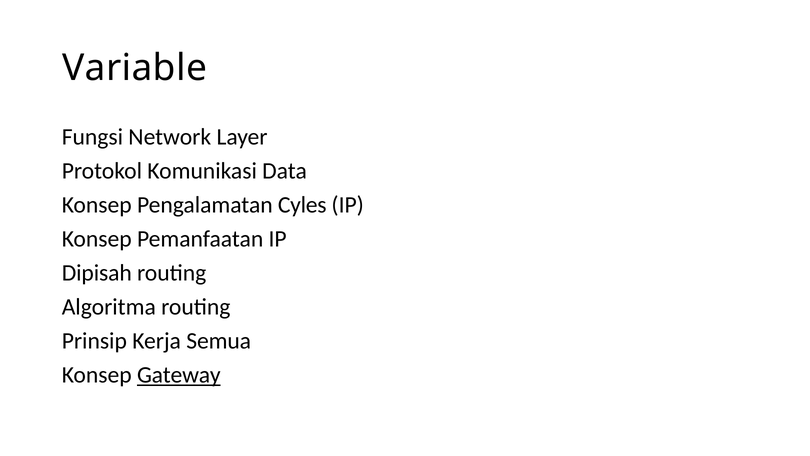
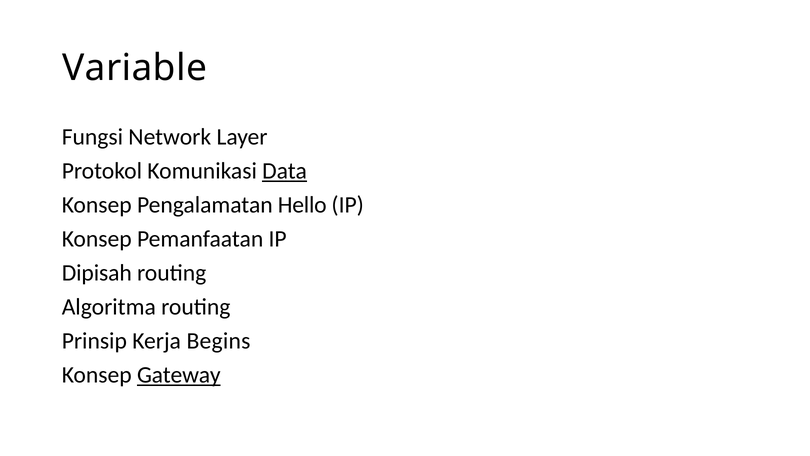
Data underline: none -> present
Cyles: Cyles -> Hello
Semua: Semua -> Begins
